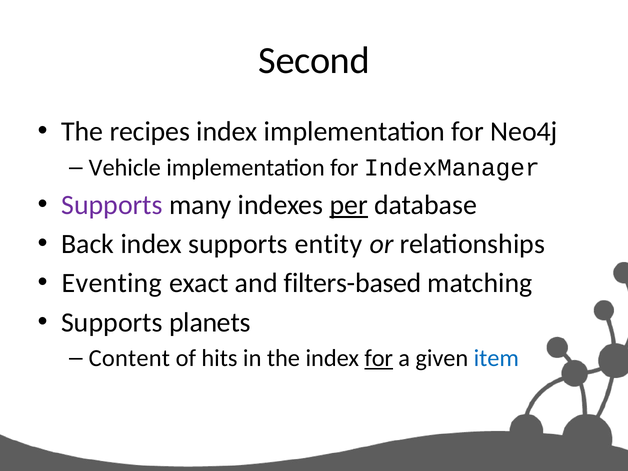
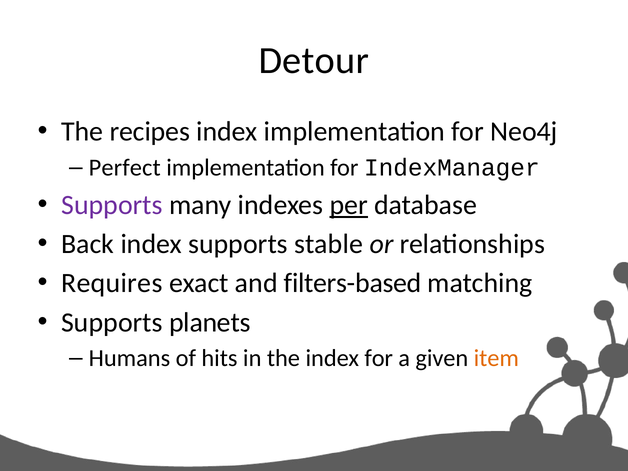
Second: Second -> Detour
Vehicle: Vehicle -> Perfect
entity: entity -> stable
Eventing: Eventing -> Requires
Content: Content -> Humans
for at (379, 358) underline: present -> none
item colour: blue -> orange
